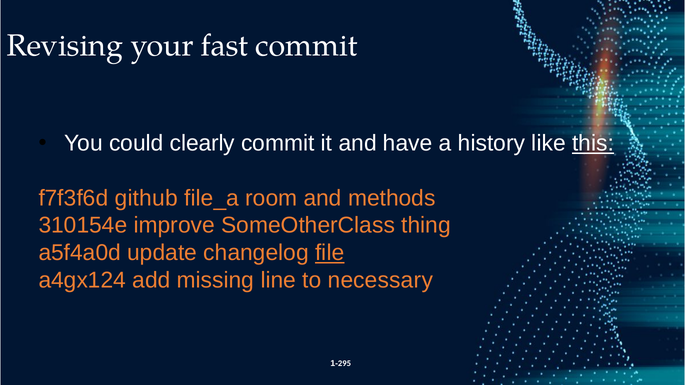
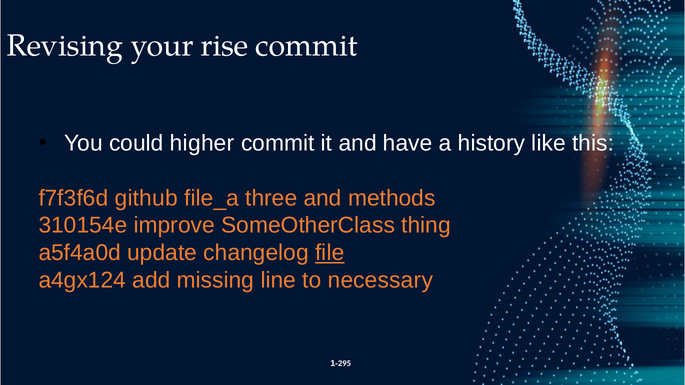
fast: fast -> rise
clearly: clearly -> higher
this underline: present -> none
room: room -> three
